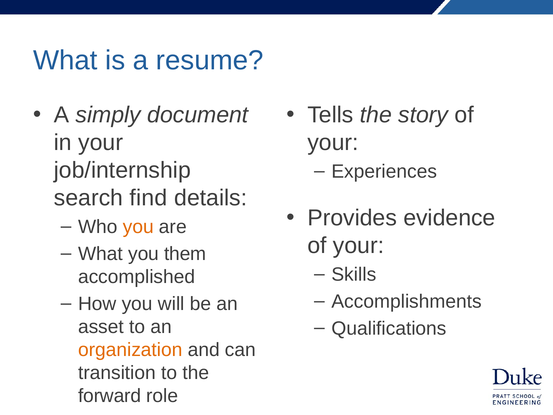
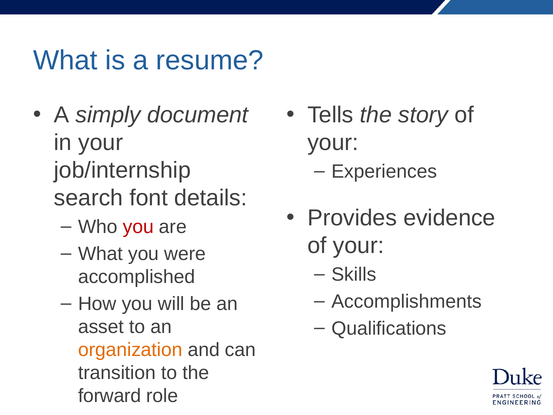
find: find -> font
you at (138, 227) colour: orange -> red
them: them -> were
